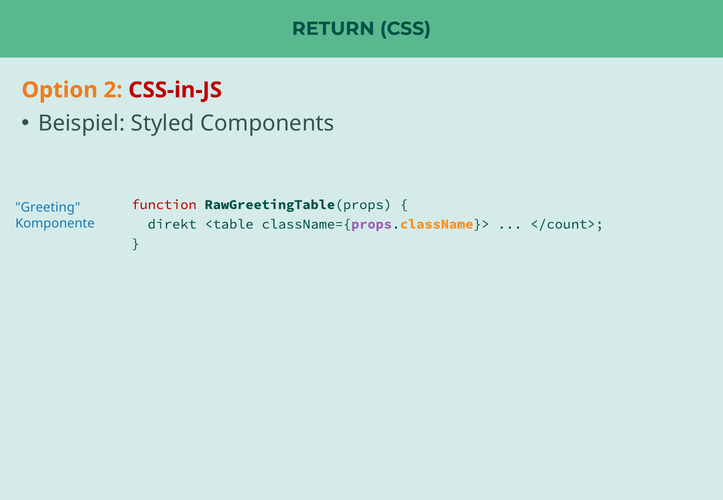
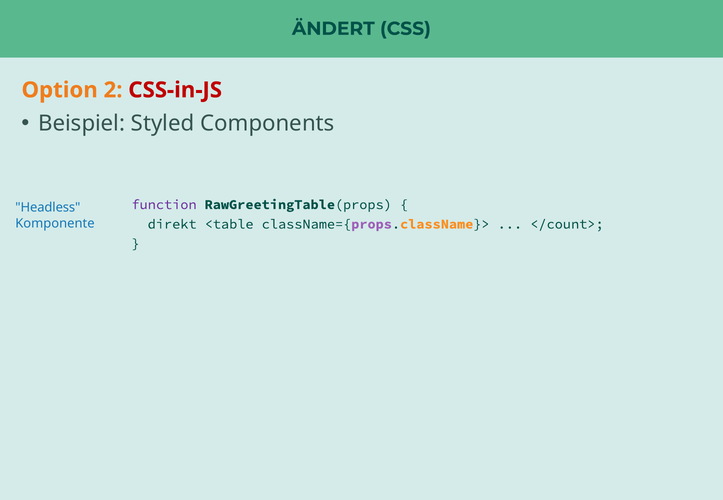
RETURN: RETURN -> ÄNDERT
function colour: red -> purple
Greeting: Greeting -> Headless
